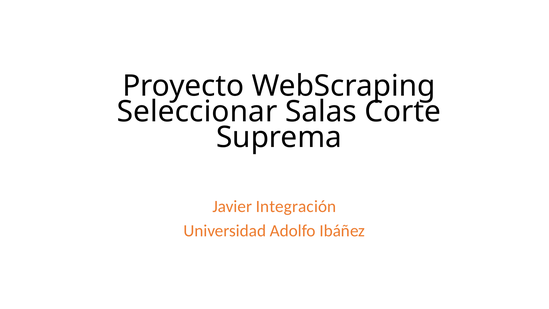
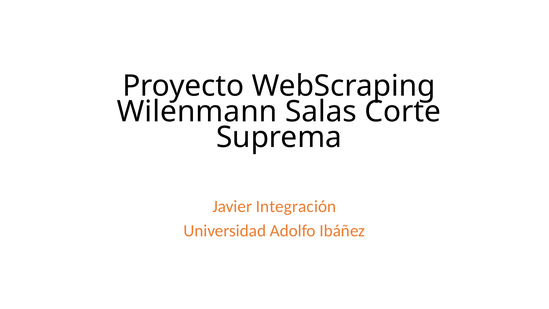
Seleccionar: Seleccionar -> Wilenmann
